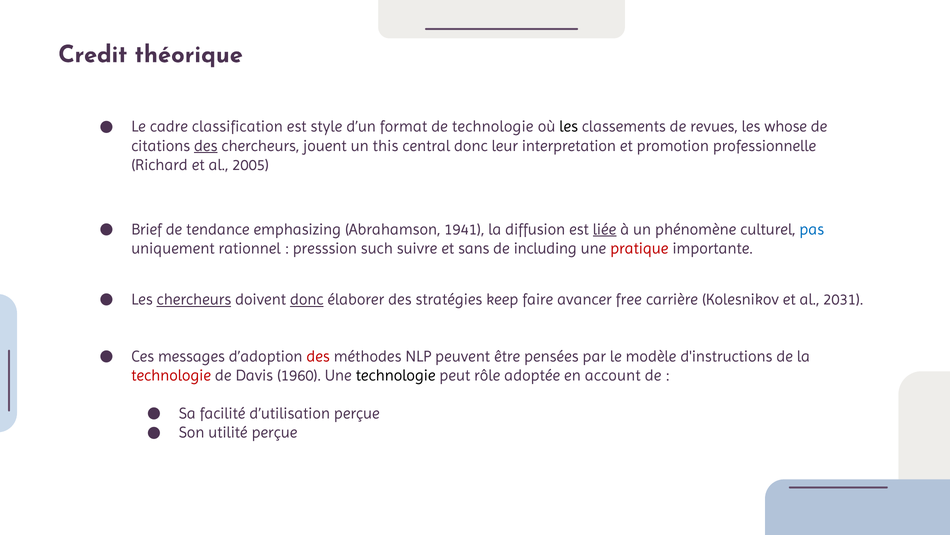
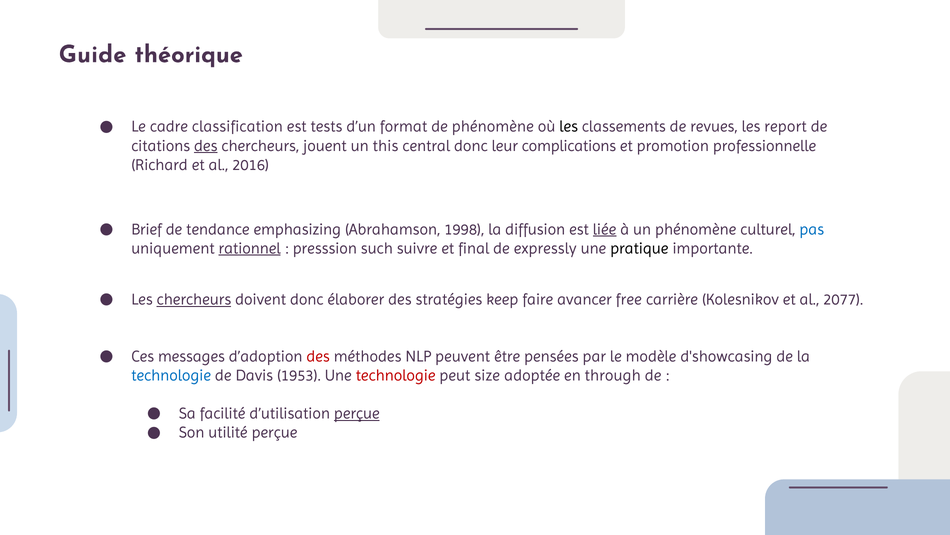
Credit: Credit -> Guide
style: style -> tests
de technologie: technologie -> phénomène
whose: whose -> report
interpretation: interpretation -> complications
2005: 2005 -> 2016
1941: 1941 -> 1998
rationnel underline: none -> present
sans: sans -> final
including: including -> expressly
pratique colour: red -> black
donc at (307, 299) underline: present -> none
2031: 2031 -> 2077
d'instructions: d'instructions -> d'showcasing
technologie at (171, 375) colour: red -> blue
1960: 1960 -> 1953
technologie at (396, 375) colour: black -> red
rôle: rôle -> size
account: account -> through
perçue at (357, 413) underline: none -> present
